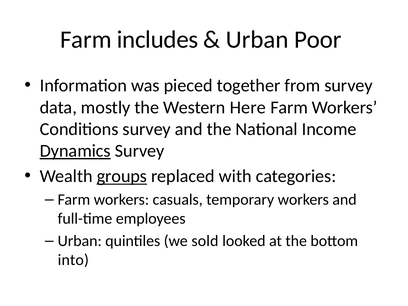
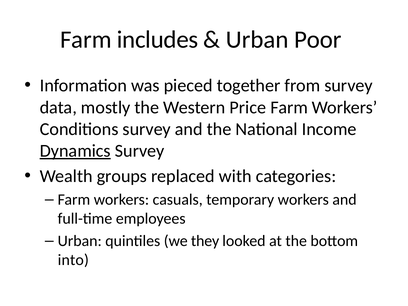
Here: Here -> Price
groups underline: present -> none
sold: sold -> they
